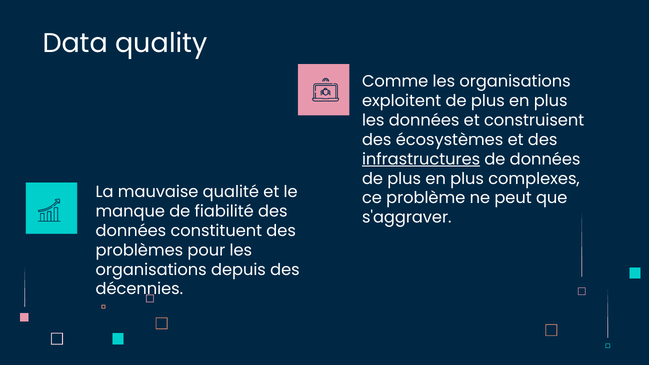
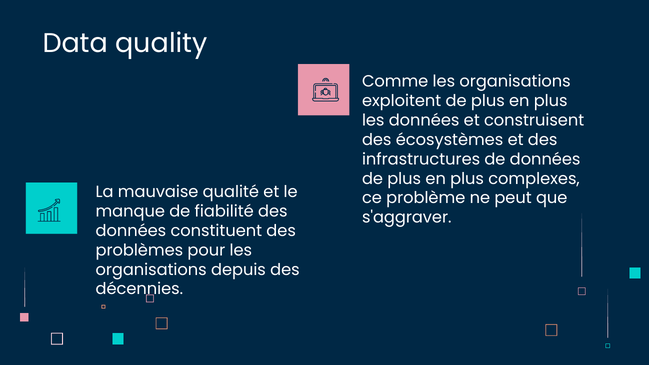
infrastructures underline: present -> none
